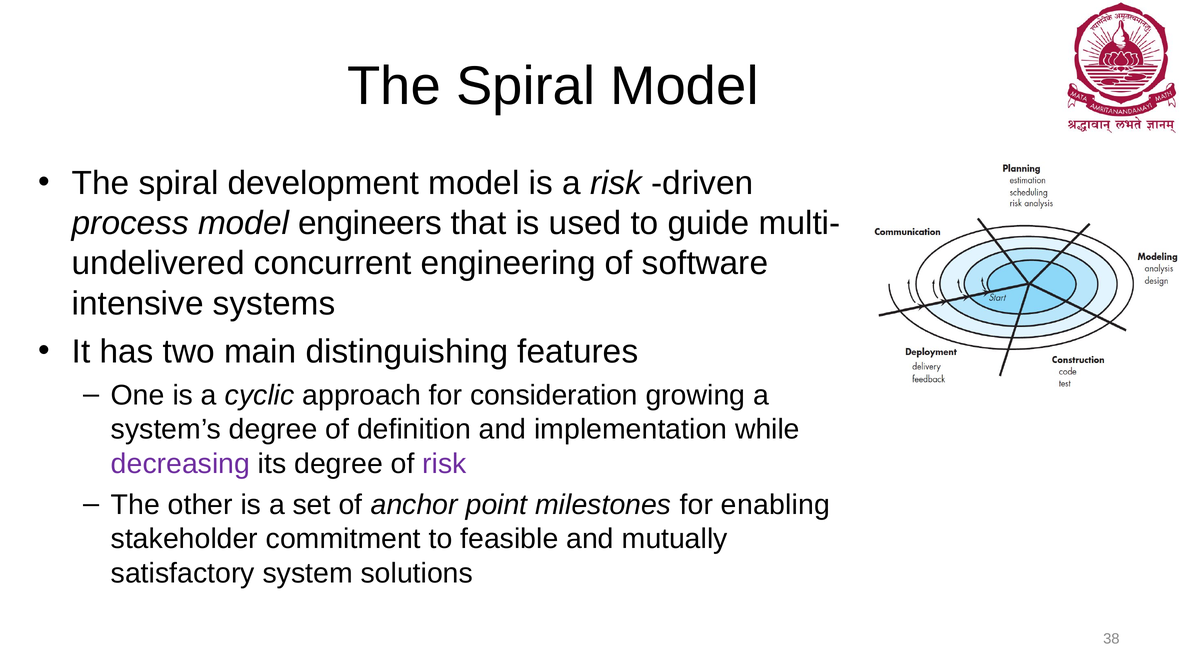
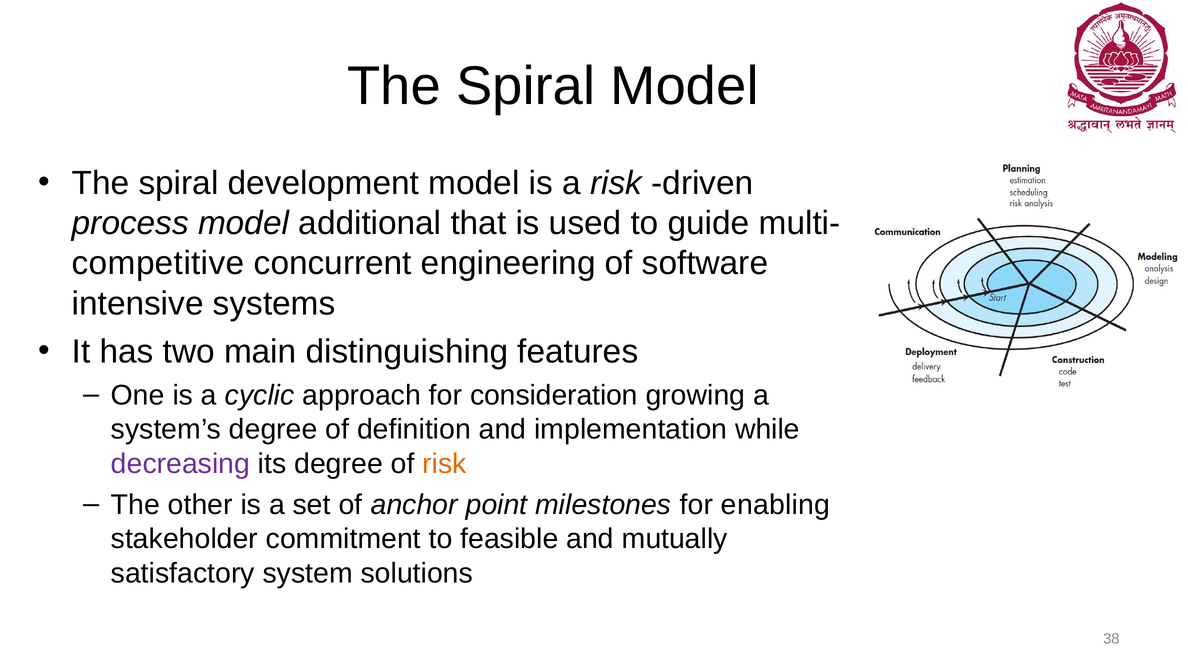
engineers: engineers -> additional
undelivered: undelivered -> competitive
risk at (445, 463) colour: purple -> orange
